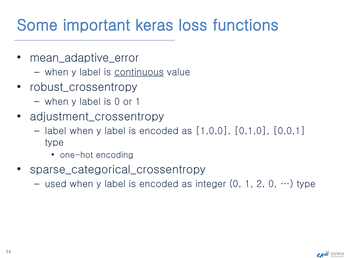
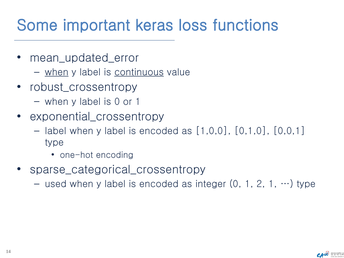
mean_adaptive_error: mean_adaptive_error -> mean_updated_error
when at (57, 72) underline: none -> present
adjustment_crossentropy: adjustment_crossentropy -> exponential_crossentropy
2 0: 0 -> 1
